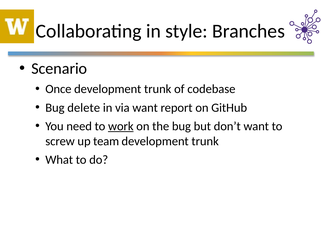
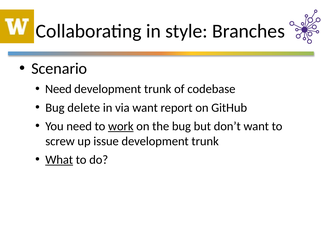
Once at (58, 89): Once -> Need
team: team -> issue
What underline: none -> present
